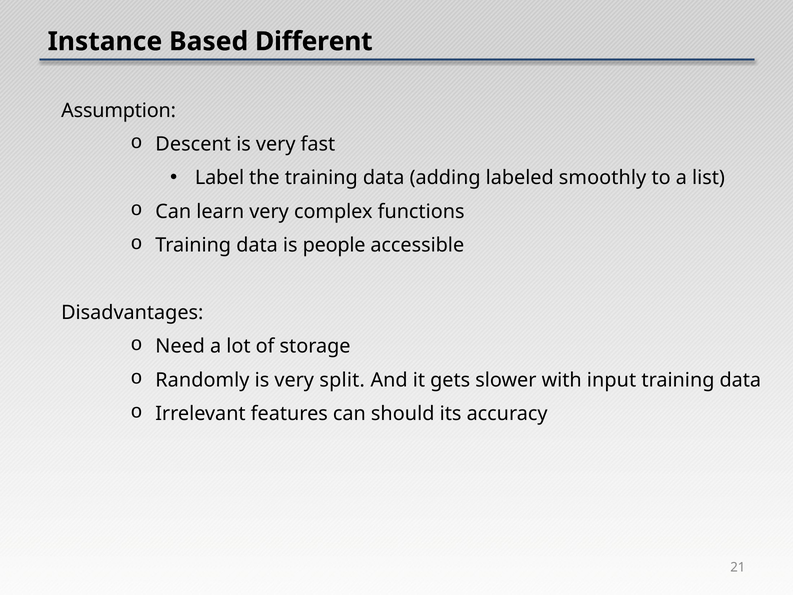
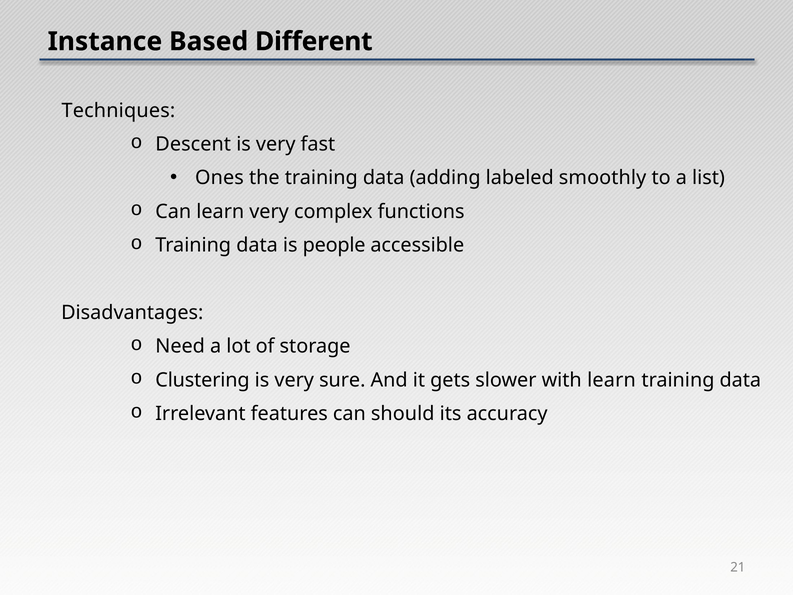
Assumption: Assumption -> Techniques
Label: Label -> Ones
Randomly: Randomly -> Clustering
split: split -> sure
with input: input -> learn
